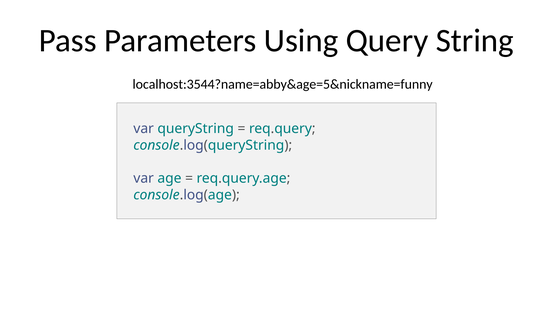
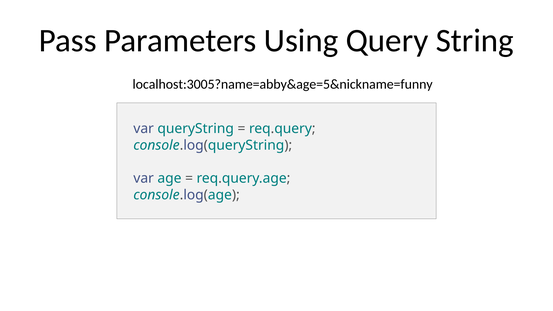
localhost:3544?name=abby&age=5&nickname=funny: localhost:3544?name=abby&age=5&nickname=funny -> localhost:3005?name=abby&age=5&nickname=funny
